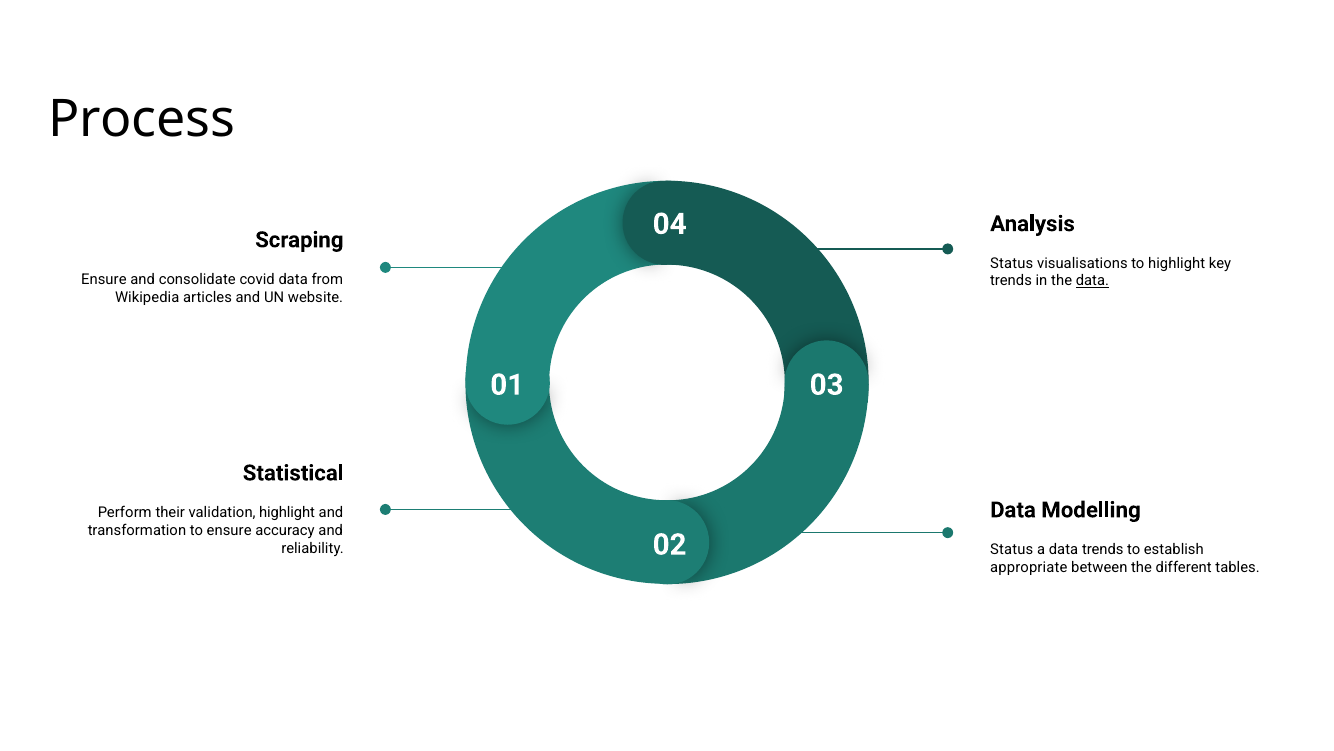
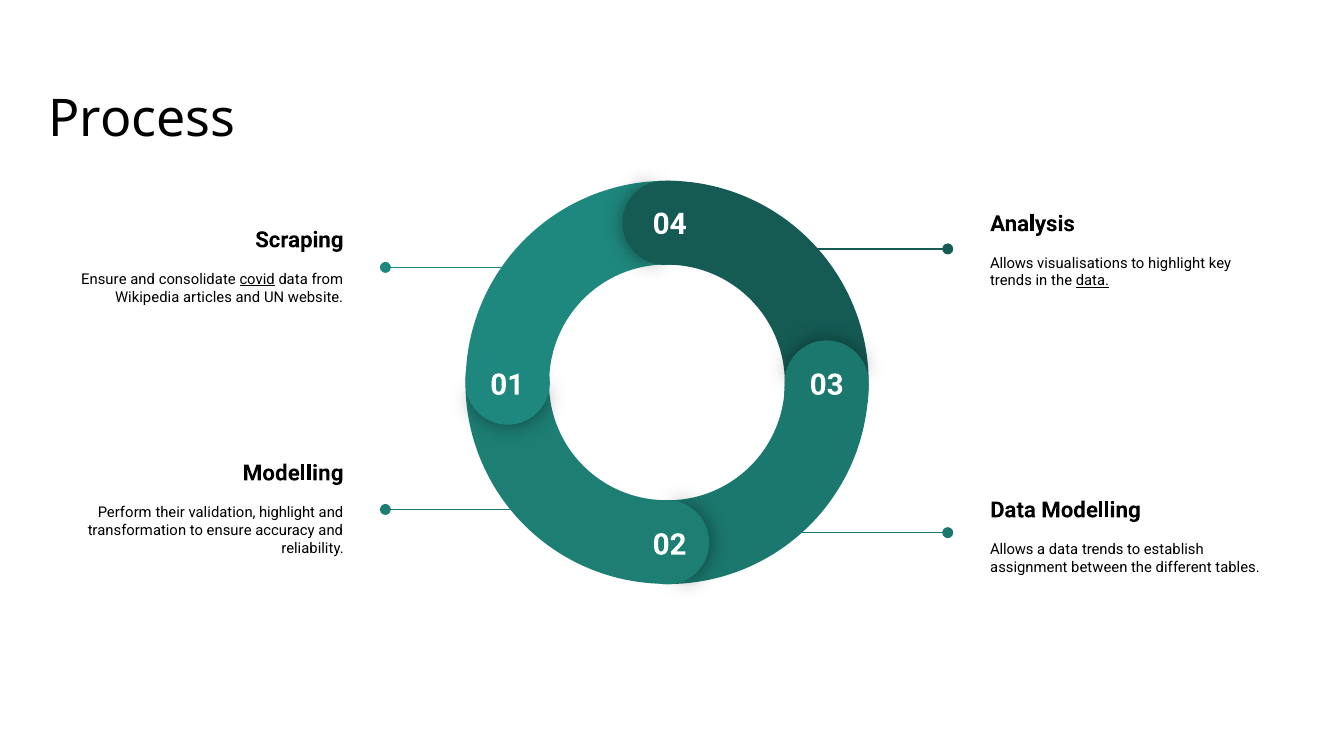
Status at (1012, 263): Status -> Allows
covid underline: none -> present
Statistical at (293, 473): Statistical -> Modelling
Status at (1012, 549): Status -> Allows
appropriate: appropriate -> assignment
